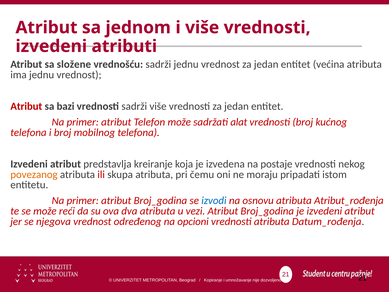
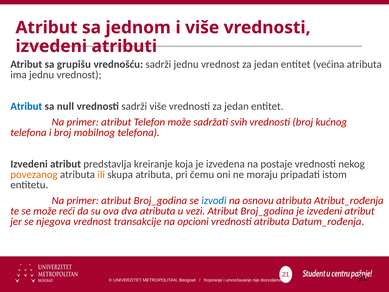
složene: složene -> grupišu
Atribut at (26, 106) colour: red -> blue
bazi: bazi -> null
alat: alat -> svih
ili colour: red -> orange
određenog: određenog -> transakcije
